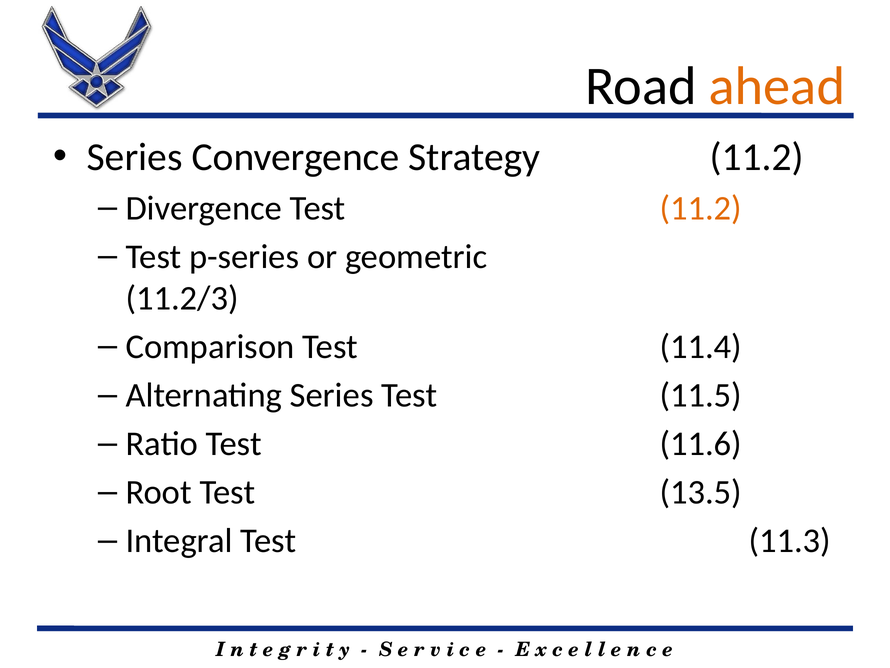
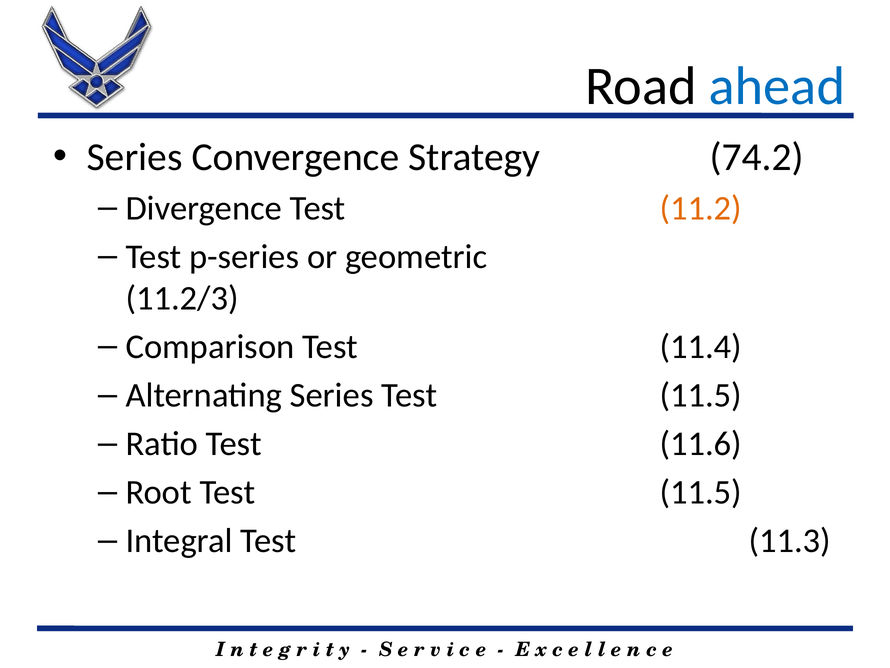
ahead colour: orange -> blue
Strategy 11.2: 11.2 -> 74.2
Root Test 13.5: 13.5 -> 11.5
